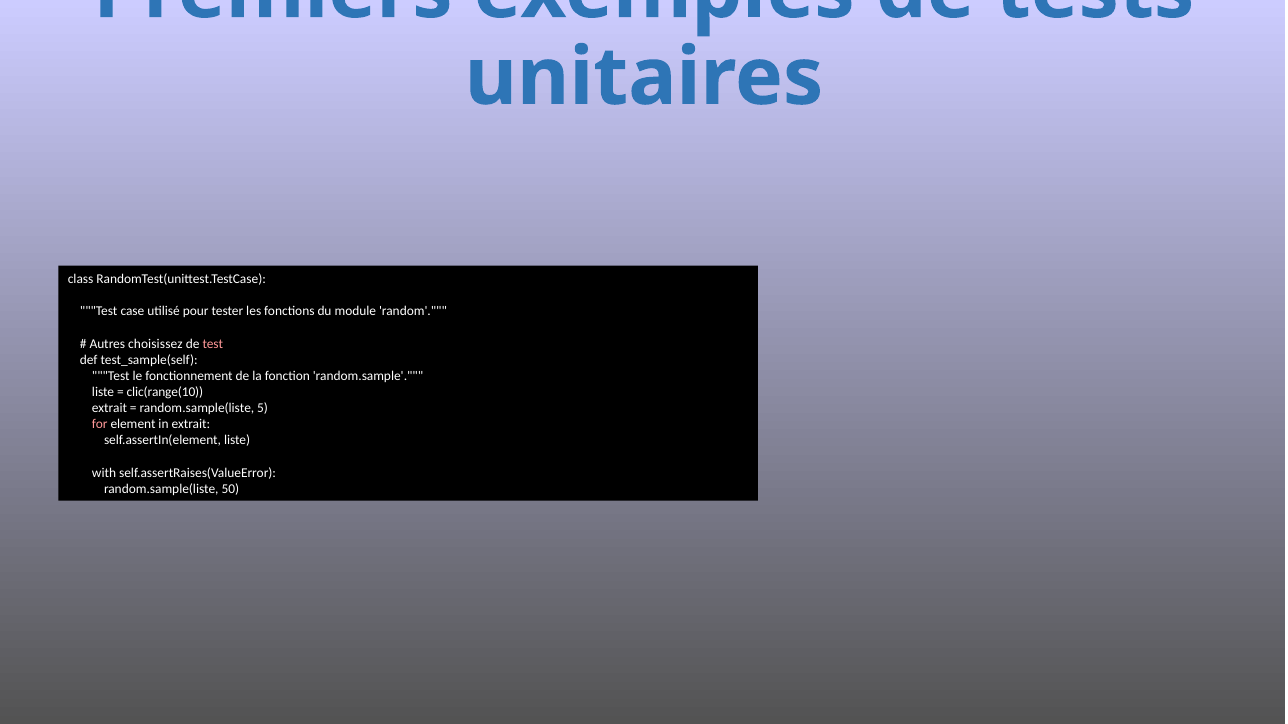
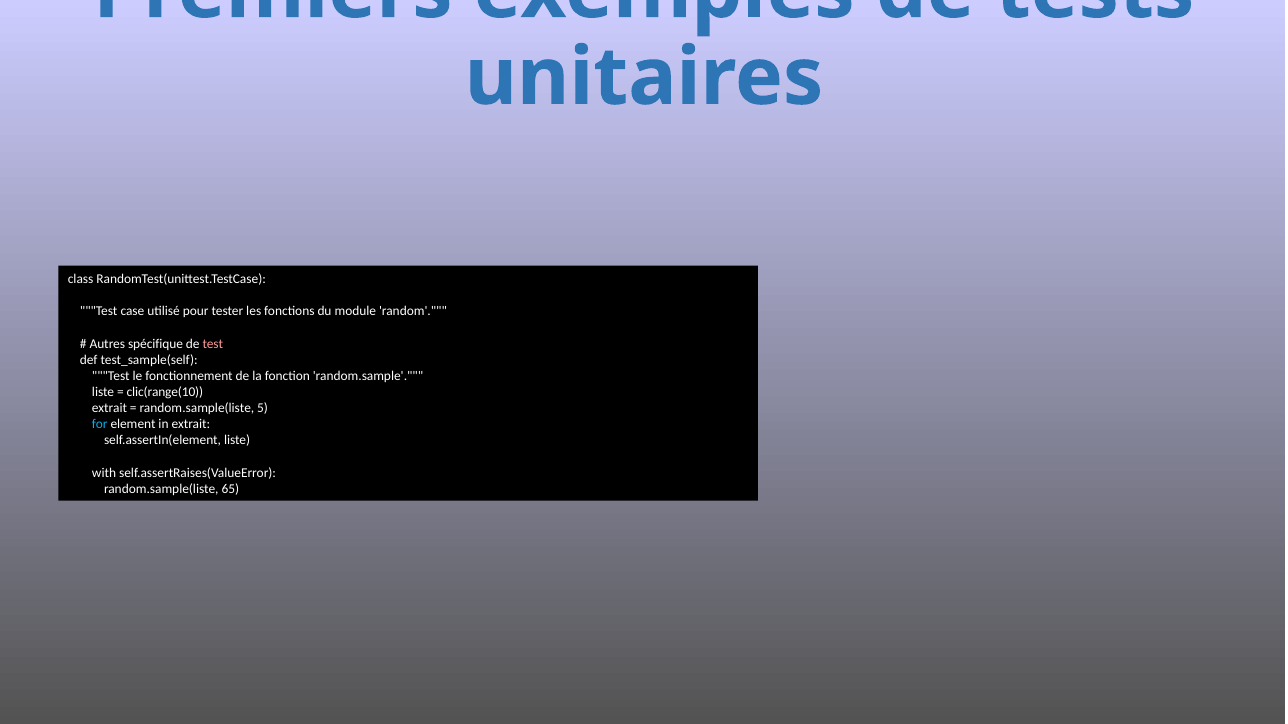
choisissez: choisissez -> spécifique
for colour: pink -> light blue
50: 50 -> 65
